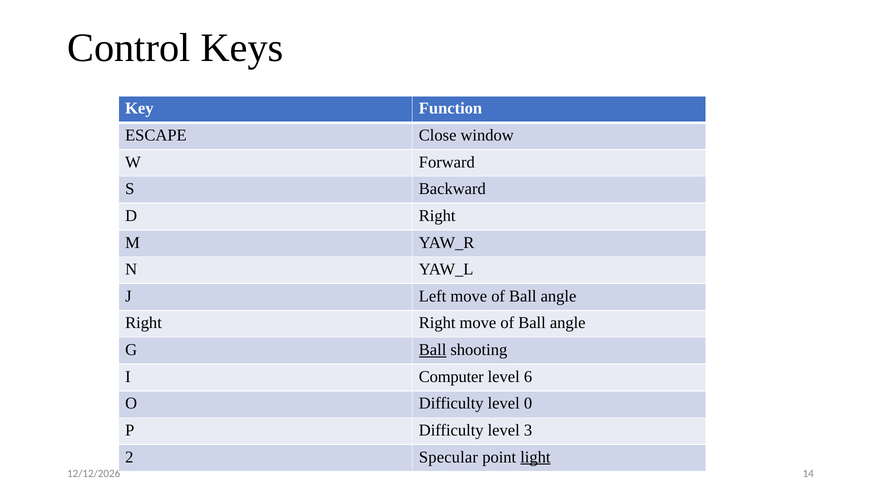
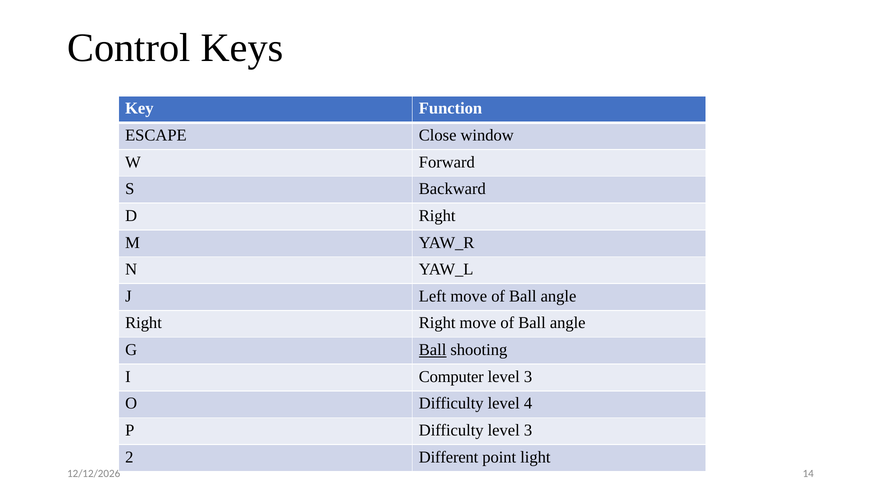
6 at (528, 376): 6 -> 3
0: 0 -> 4
Specular: Specular -> Different
light underline: present -> none
